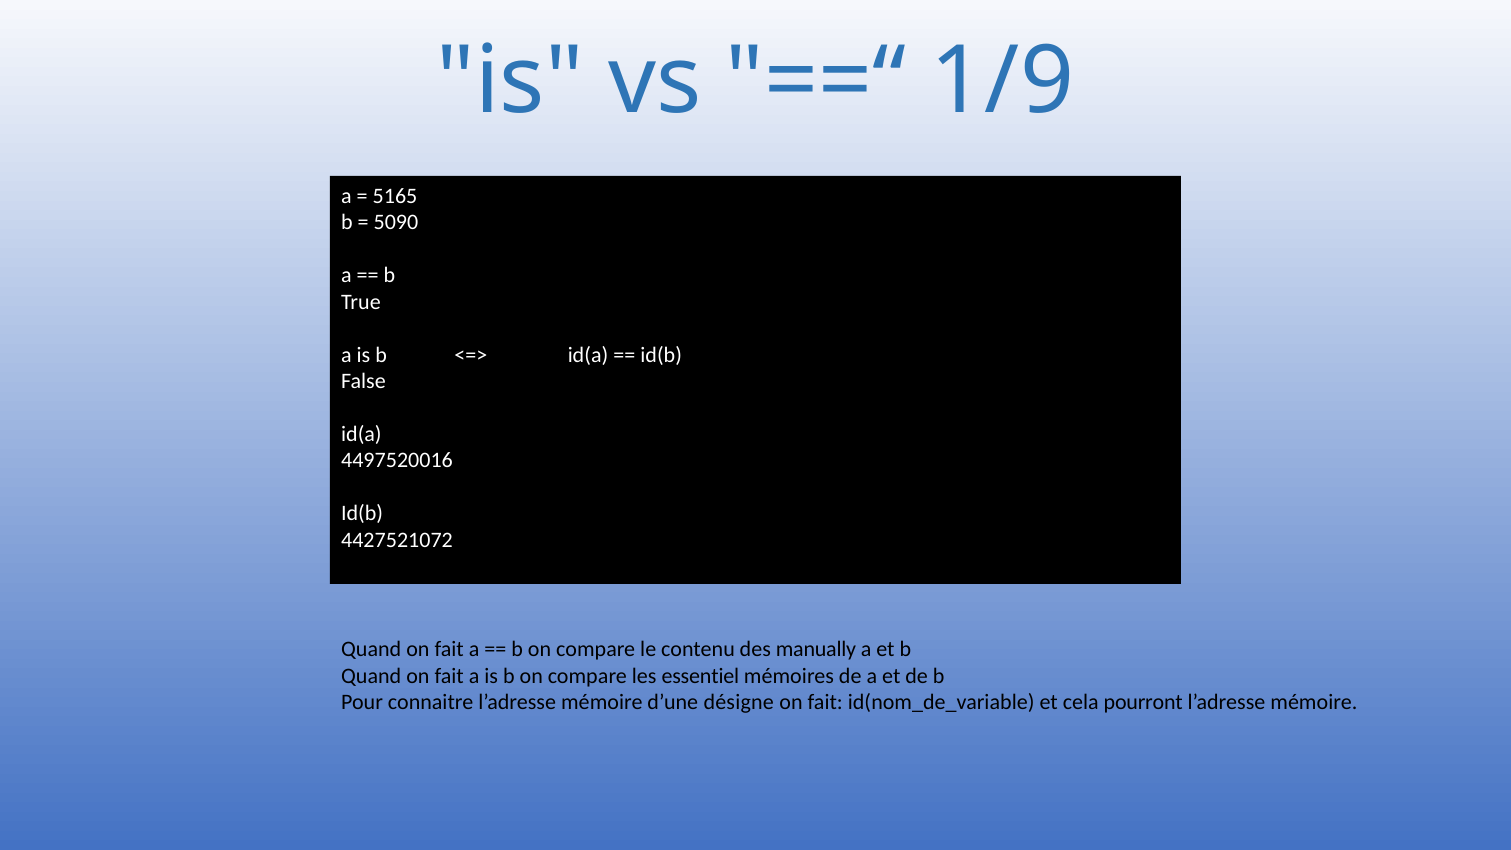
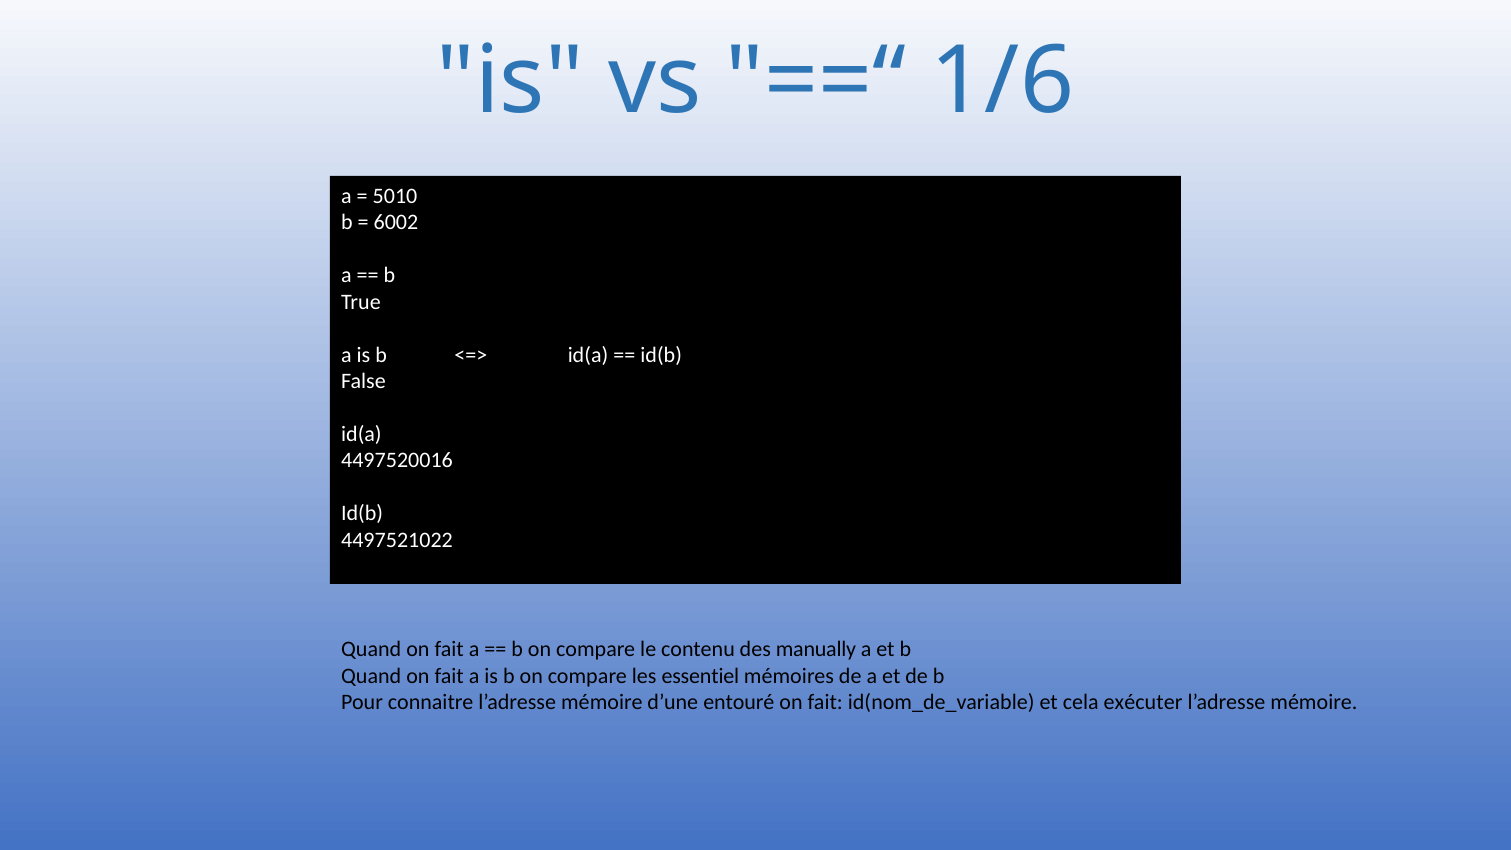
1/9: 1/9 -> 1/6
5165: 5165 -> 5010
5090: 5090 -> 6002
4427521072: 4427521072 -> 4497521022
désigne: désigne -> entouré
pourront: pourront -> exécuter
